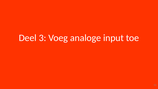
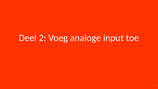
3: 3 -> 2
